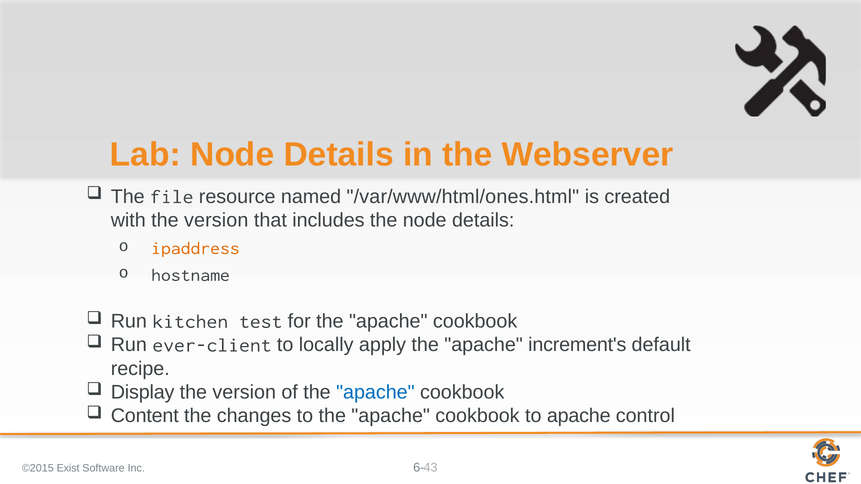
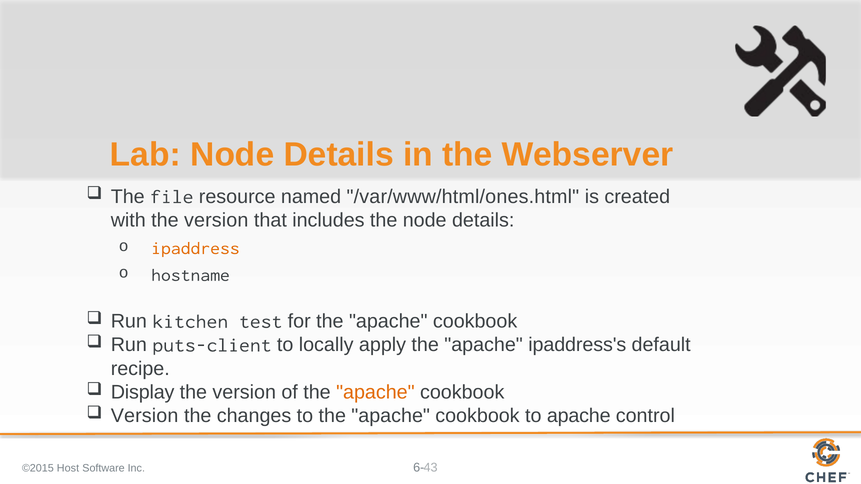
ever-client: ever-client -> puts-client
increment's: increment's -> ipaddress's
apache at (375, 393) colour: blue -> orange
Content at (145, 416): Content -> Version
Exist: Exist -> Host
